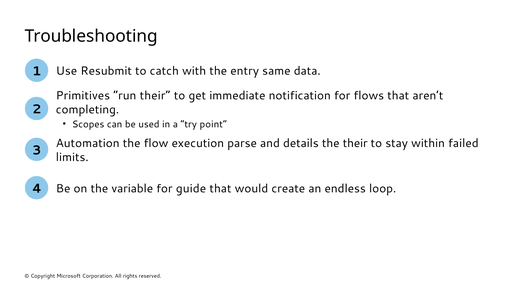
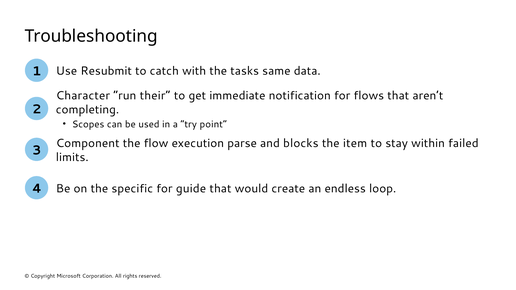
entry: entry -> tasks
Primitives: Primitives -> Character
Automation: Automation -> Component
details: details -> blocks
the their: their -> item
variable: variable -> specific
